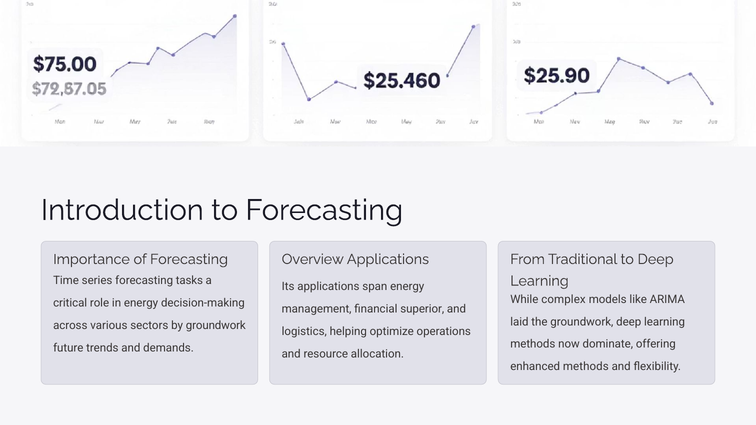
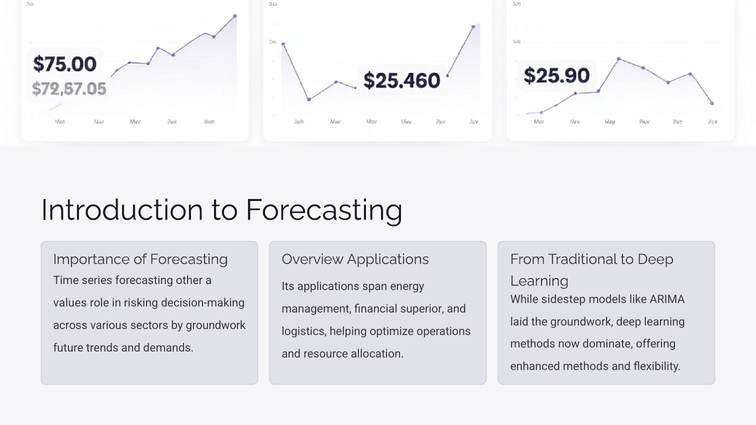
tasks: tasks -> other
complex: complex -> sidestep
critical: critical -> values
in energy: energy -> risking
